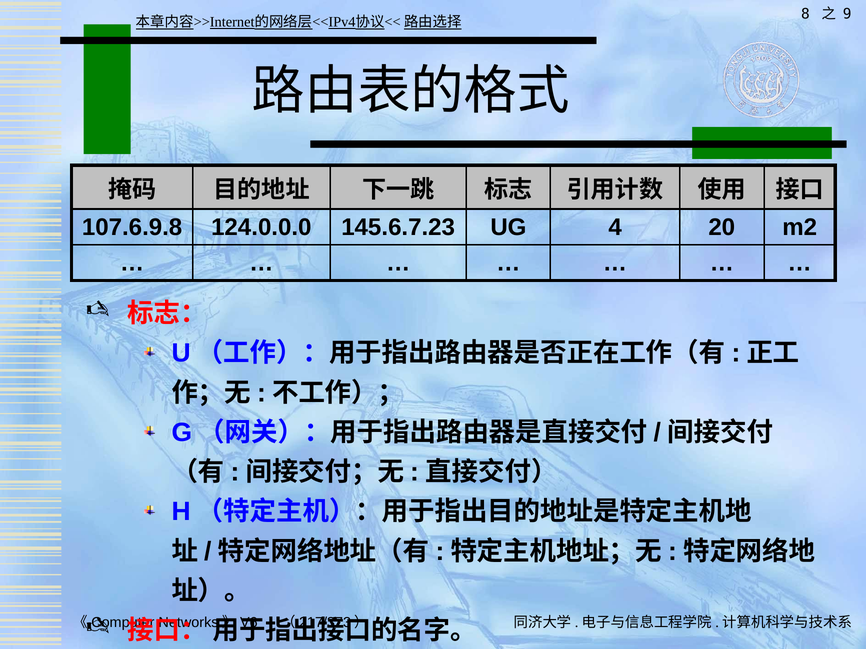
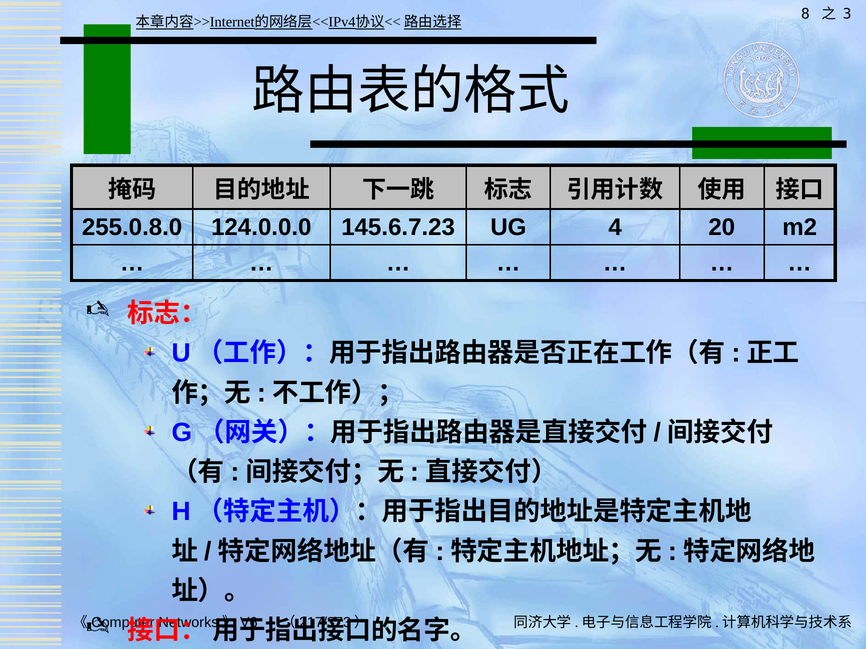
9: 9 -> 3
107.6.9.8: 107.6.9.8 -> 255.0.8.0
